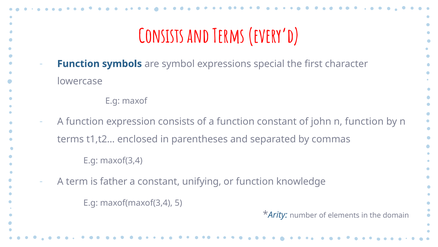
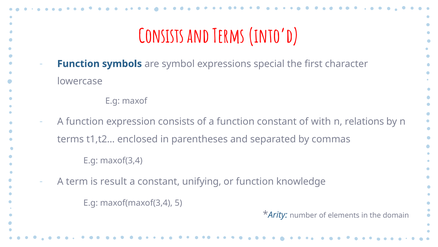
every’d: every’d -> into’d
john: john -> with
n function: function -> relations
father: father -> result
